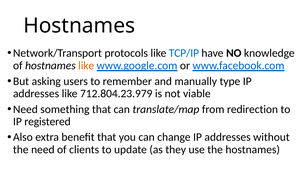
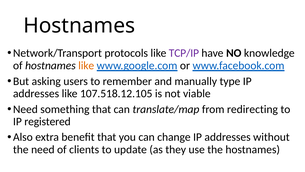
TCP/IP colour: blue -> purple
712.804.23.979: 712.804.23.979 -> 107.518.12.105
redirection: redirection -> redirecting
